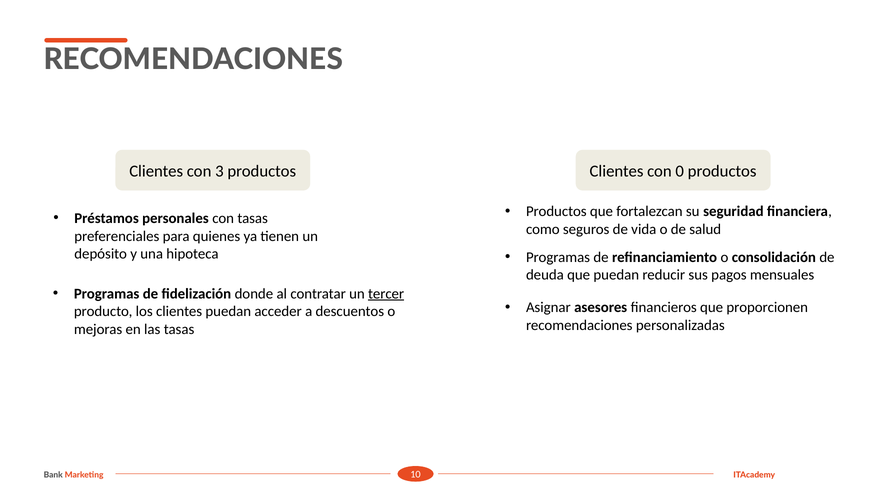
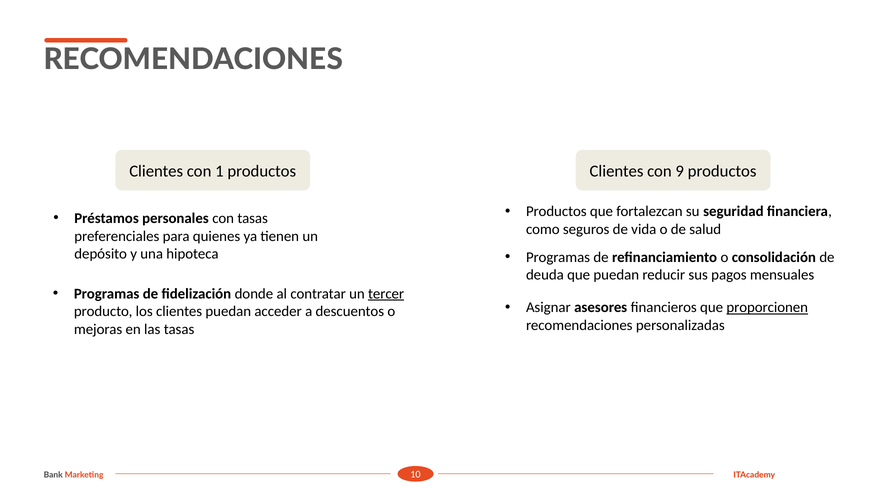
3: 3 -> 1
0: 0 -> 9
proporcionen underline: none -> present
